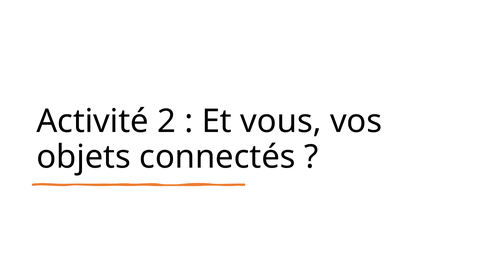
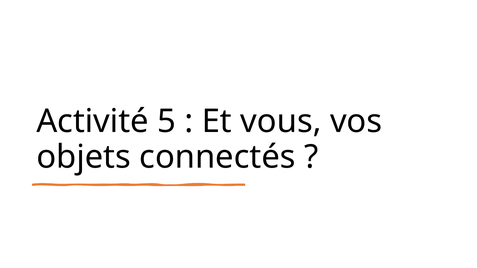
2: 2 -> 5
